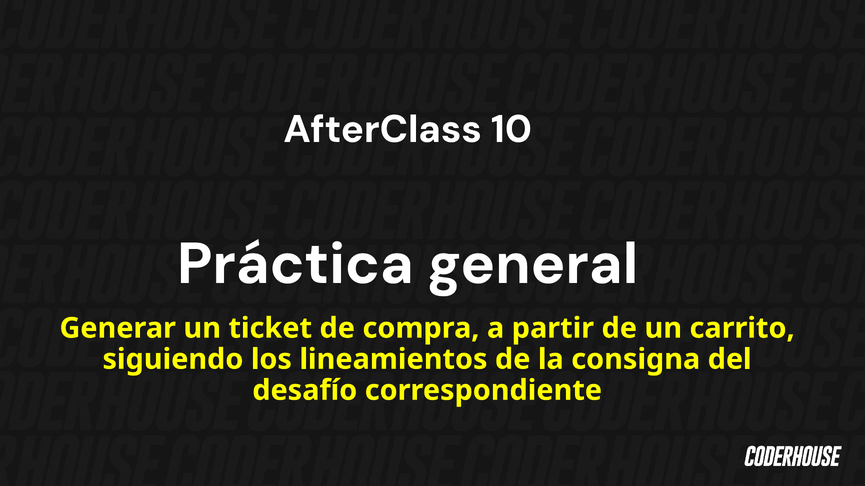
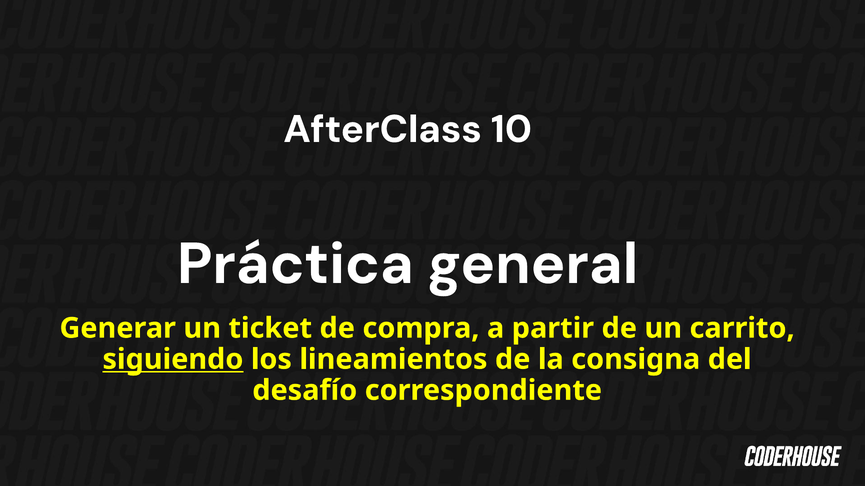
siguiendo underline: none -> present
